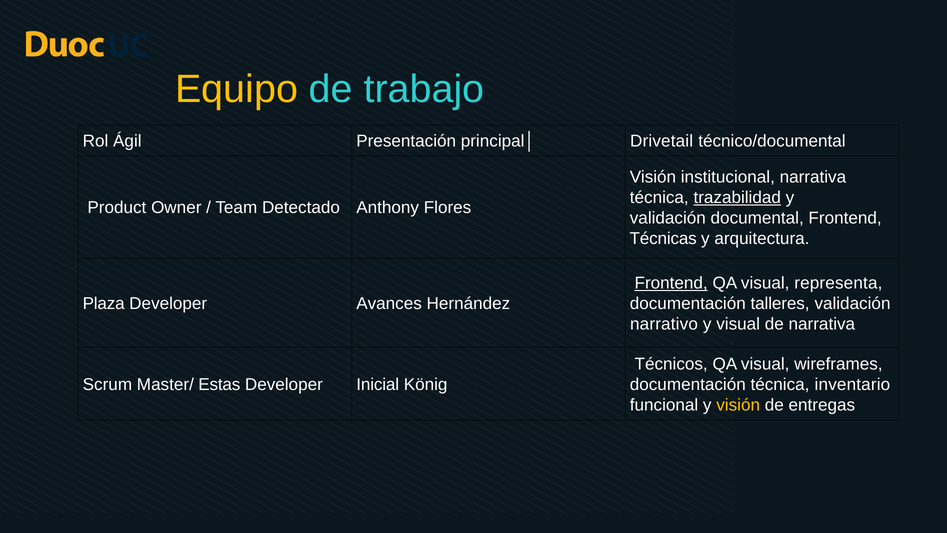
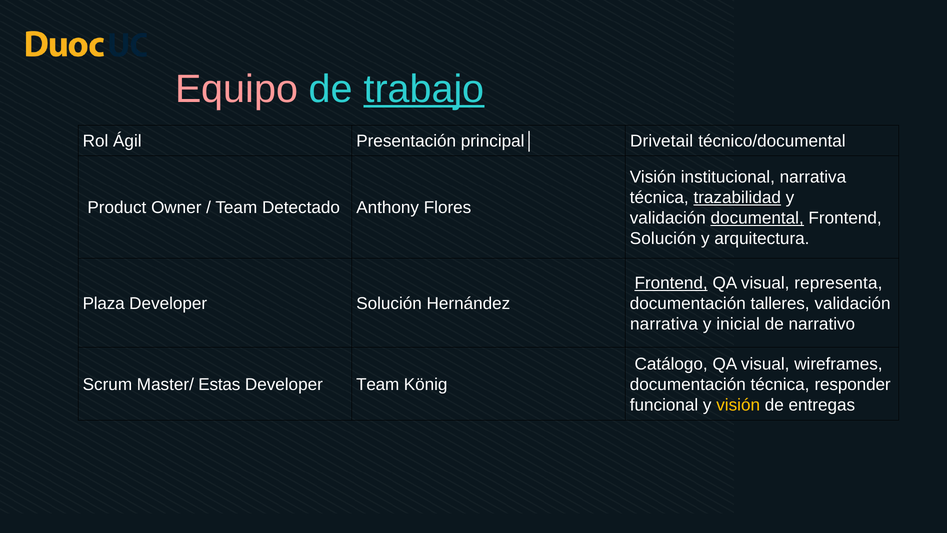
Equipo colour: yellow -> pink
trabajo underline: none -> present
documental underline: none -> present
Técnicas at (663, 238): Técnicas -> Solución
Developer Avances: Avances -> Solución
narrativo at (664, 324): narrativo -> narrativa
y visual: visual -> inicial
de narrativa: narrativa -> narrativo
Técnicos: Técnicos -> Catálogo
Developer Inicial: Inicial -> Team
inventario: inventario -> responder
